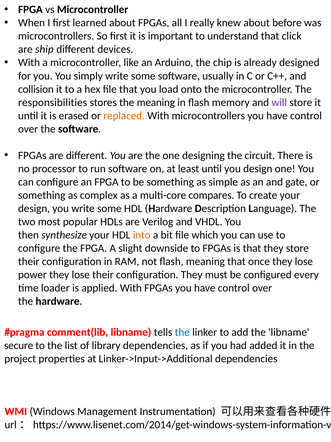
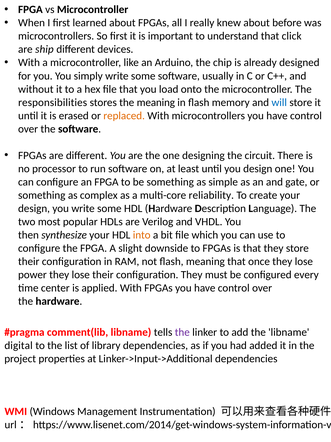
collision: collision -> without
will colour: purple -> blue
compares: compares -> reliability
loader: loader -> center
the at (182, 332) colour: blue -> purple
secure: secure -> digital
